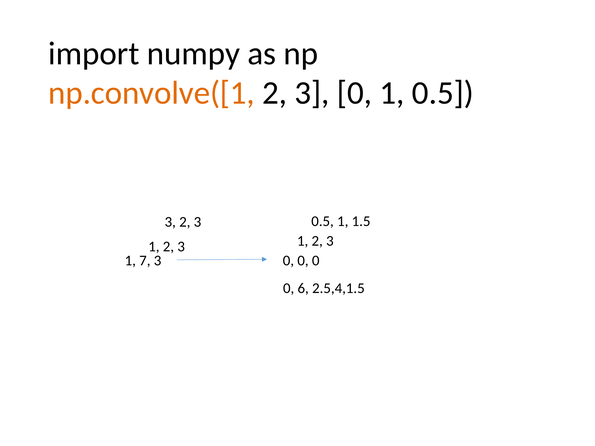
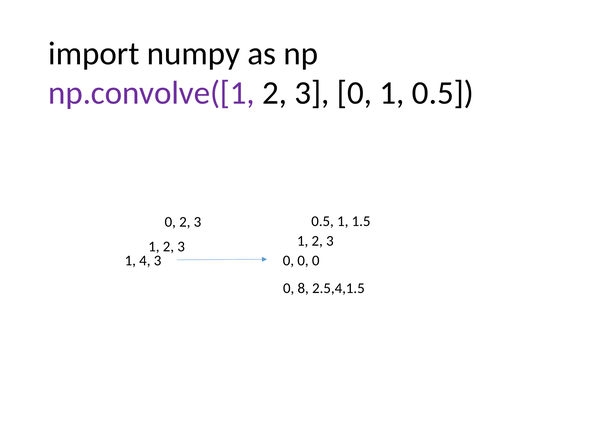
np.convolve([1 colour: orange -> purple
3 at (170, 222): 3 -> 0
7: 7 -> 4
6: 6 -> 8
